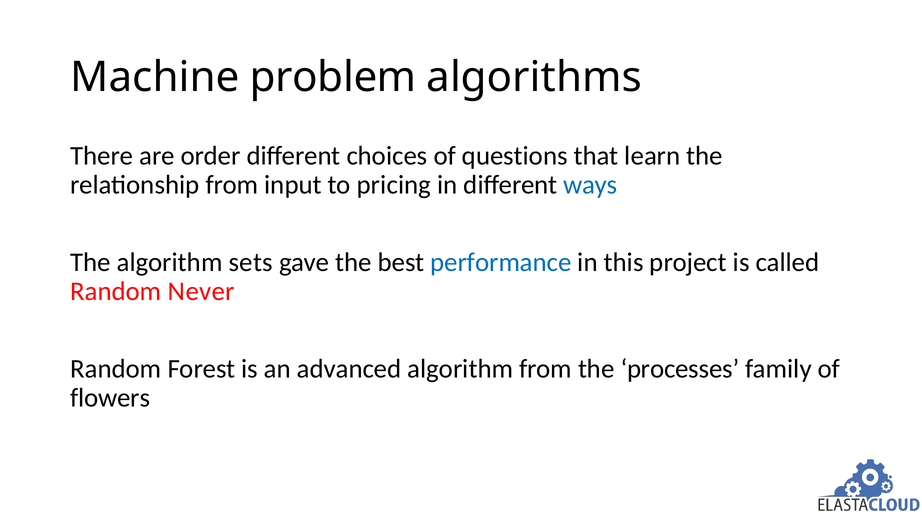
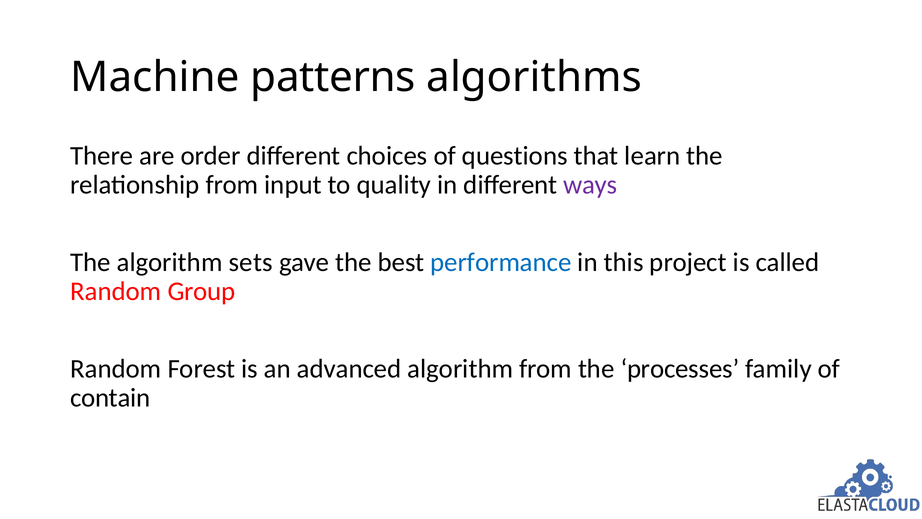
problem: problem -> patterns
pricing: pricing -> quality
ways colour: blue -> purple
Never: Never -> Group
flowers: flowers -> contain
